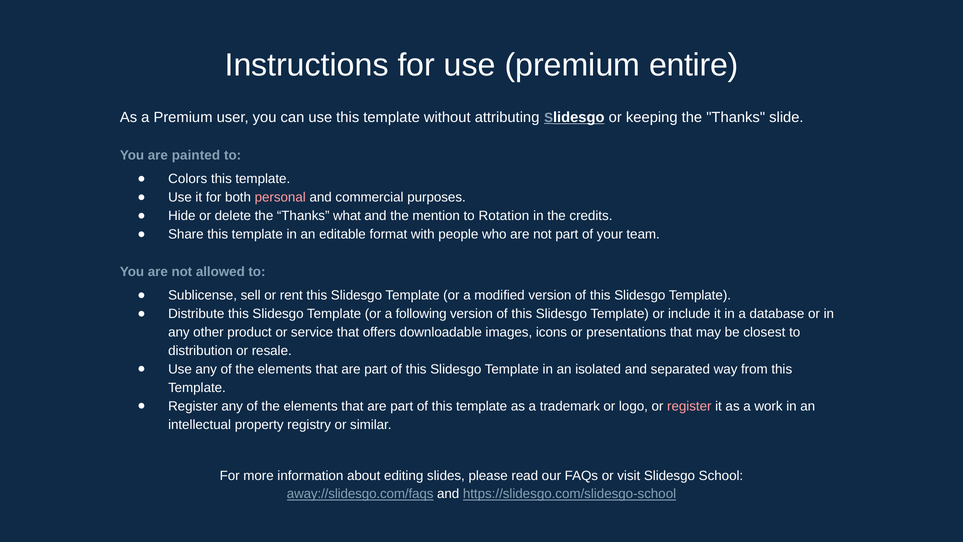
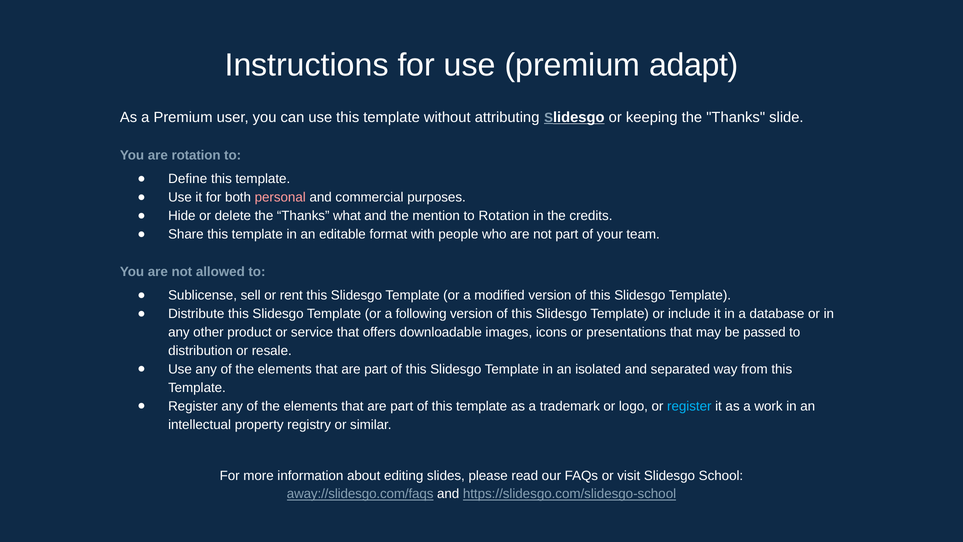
entire: entire -> adapt
are painted: painted -> rotation
Colors: Colors -> Define
closest: closest -> passed
register at (689, 406) colour: pink -> light blue
